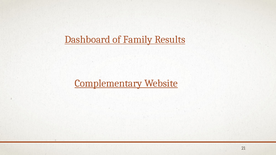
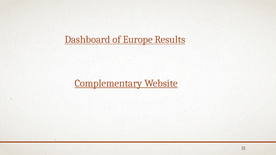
Family: Family -> Europe
